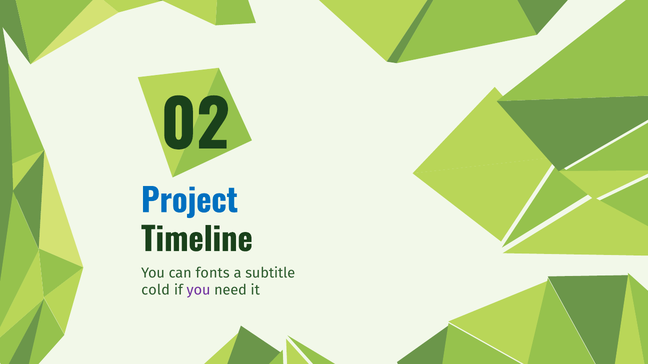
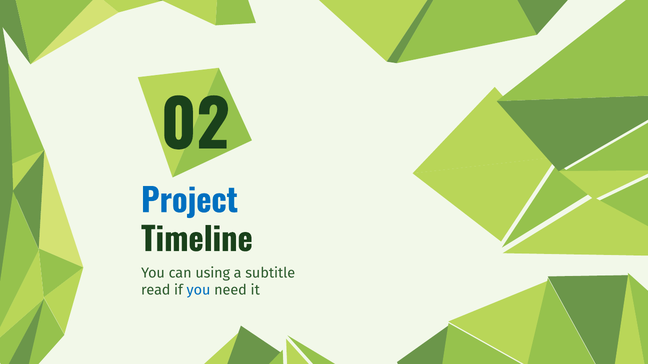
fonts: fonts -> using
cold: cold -> read
you at (199, 291) colour: purple -> blue
